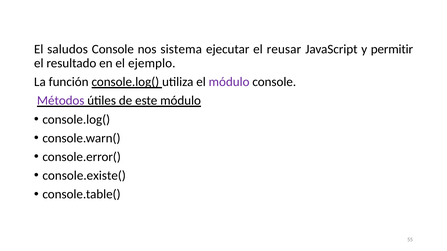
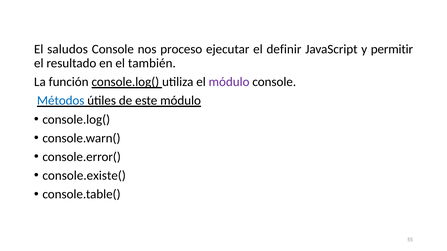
sistema: sistema -> proceso
reusar: reusar -> definir
ejemplo: ejemplo -> también
Métodos colour: purple -> blue
